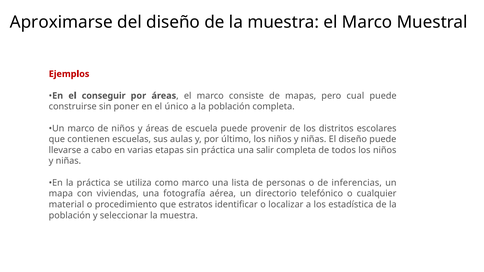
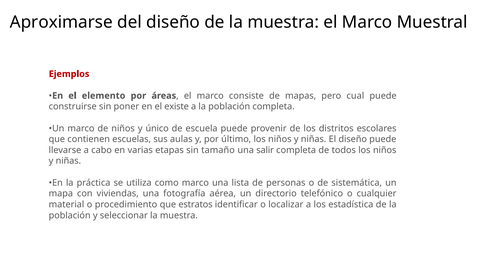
conseguir: conseguir -> elemento
único: único -> existe
y áreas: áreas -> único
sin práctica: práctica -> tamaño
inferencias: inferencias -> sistemática
